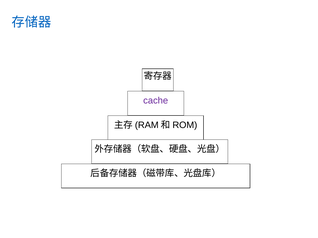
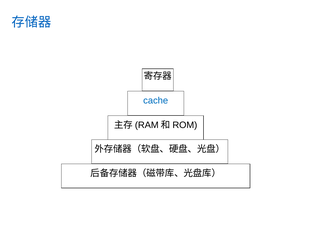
cache colour: purple -> blue
